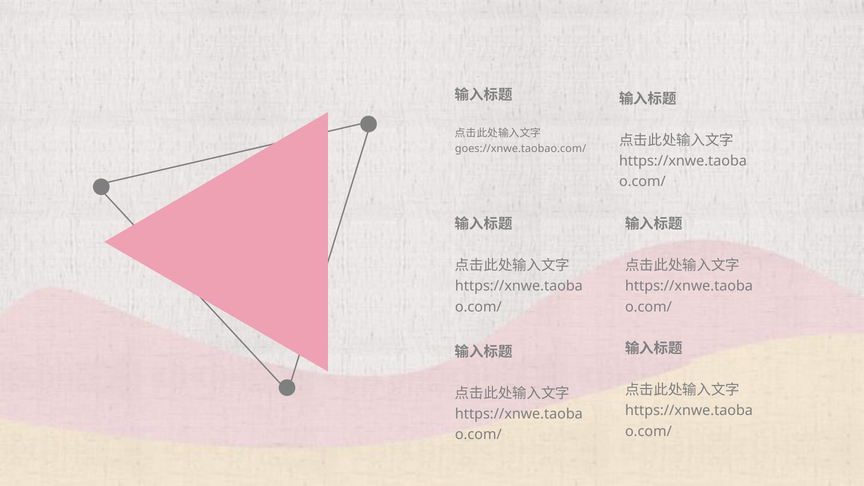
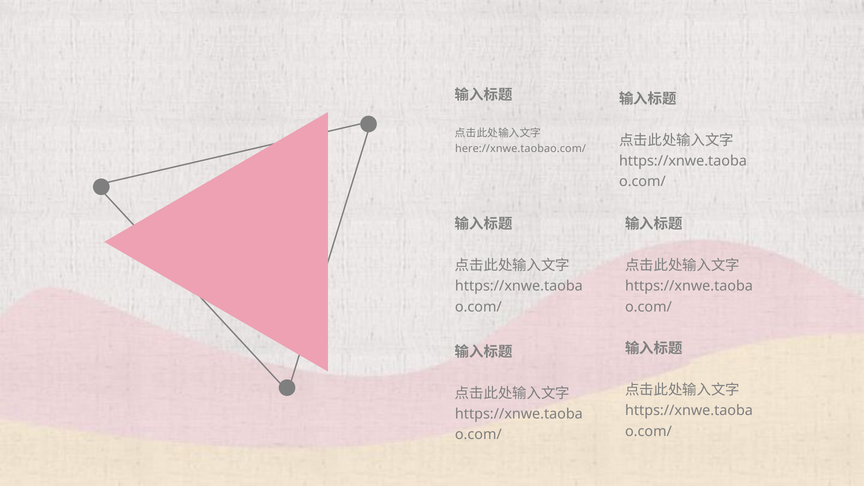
goes://xnwe.taobao.com/: goes://xnwe.taobao.com/ -> here://xnwe.taobao.com/
